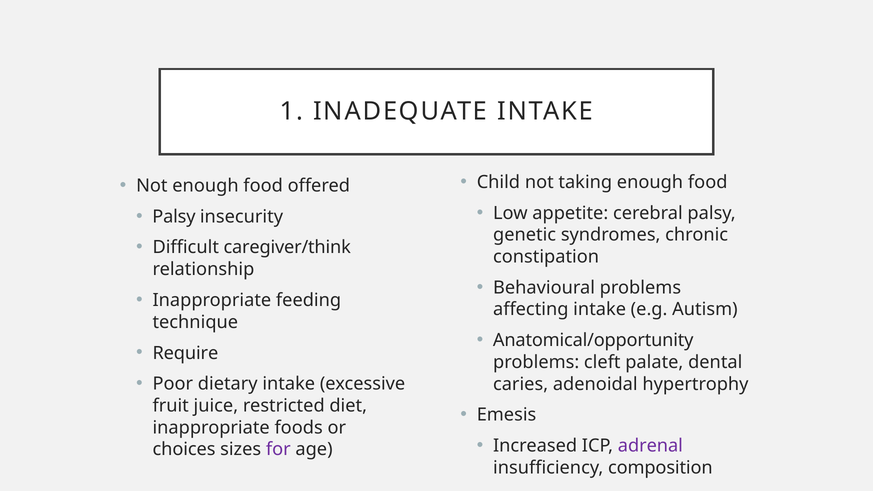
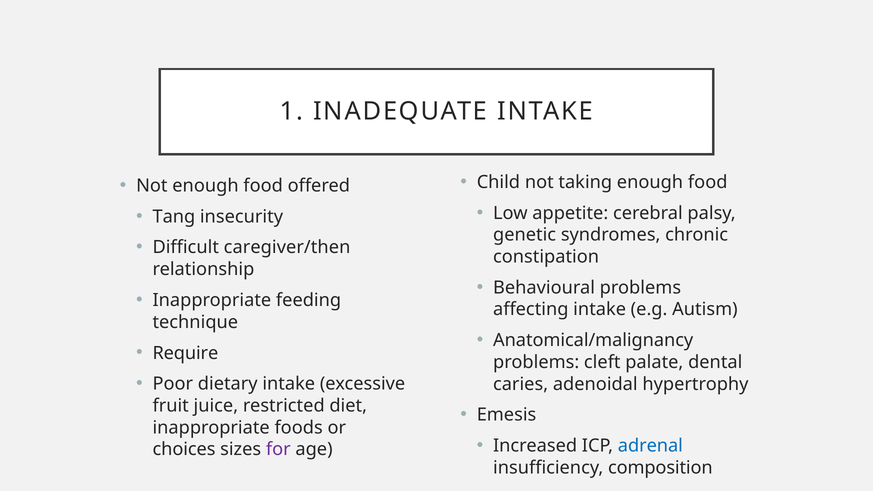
Palsy at (174, 217): Palsy -> Tang
caregiver/think: caregiver/think -> caregiver/then
Anatomical/opportunity: Anatomical/opportunity -> Anatomical/malignancy
adrenal colour: purple -> blue
